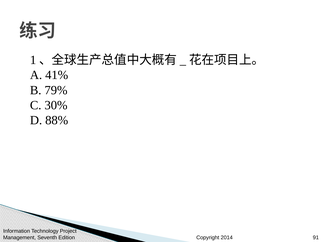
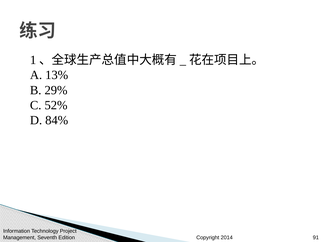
41%: 41% -> 13%
79%: 79% -> 29%
30%: 30% -> 52%
88%: 88% -> 84%
